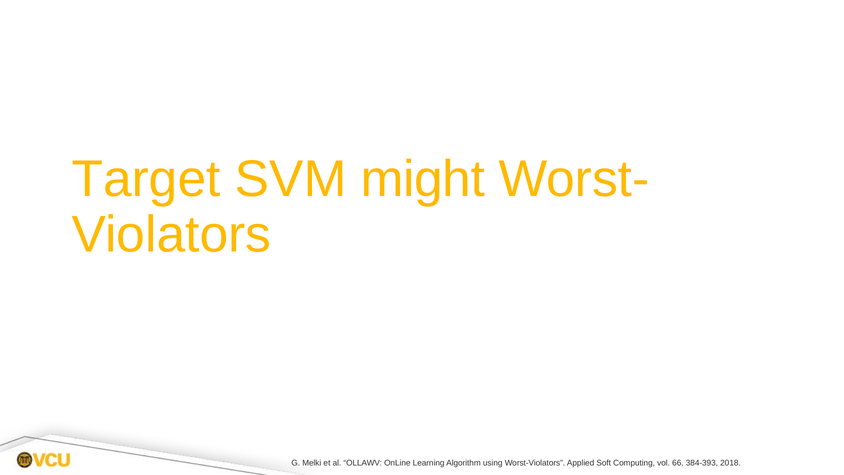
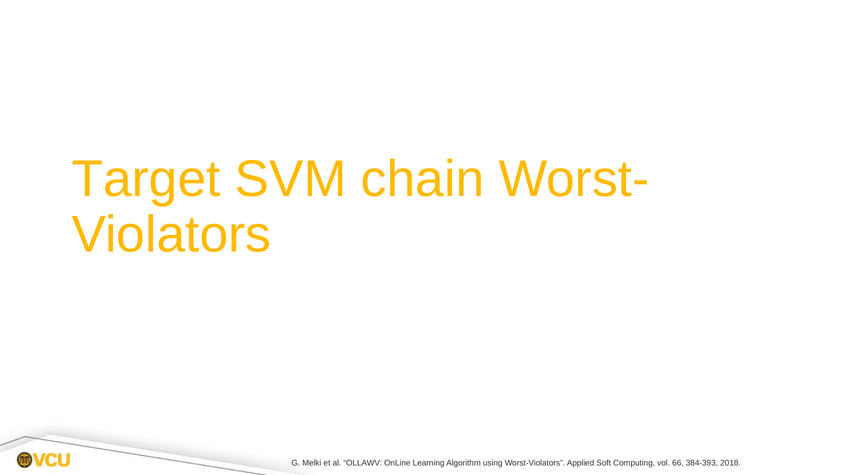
might: might -> chain
